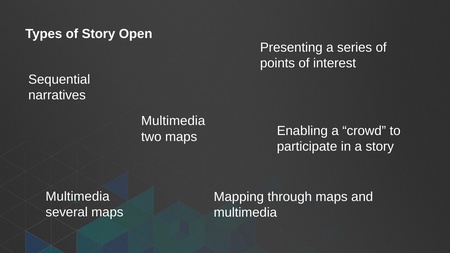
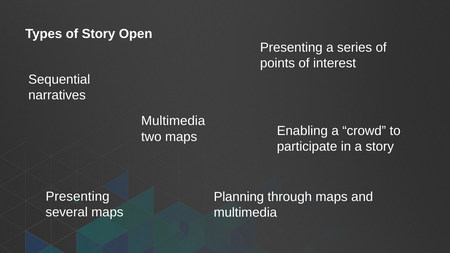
Multimedia at (78, 196): Multimedia -> Presenting
Mapping: Mapping -> Planning
